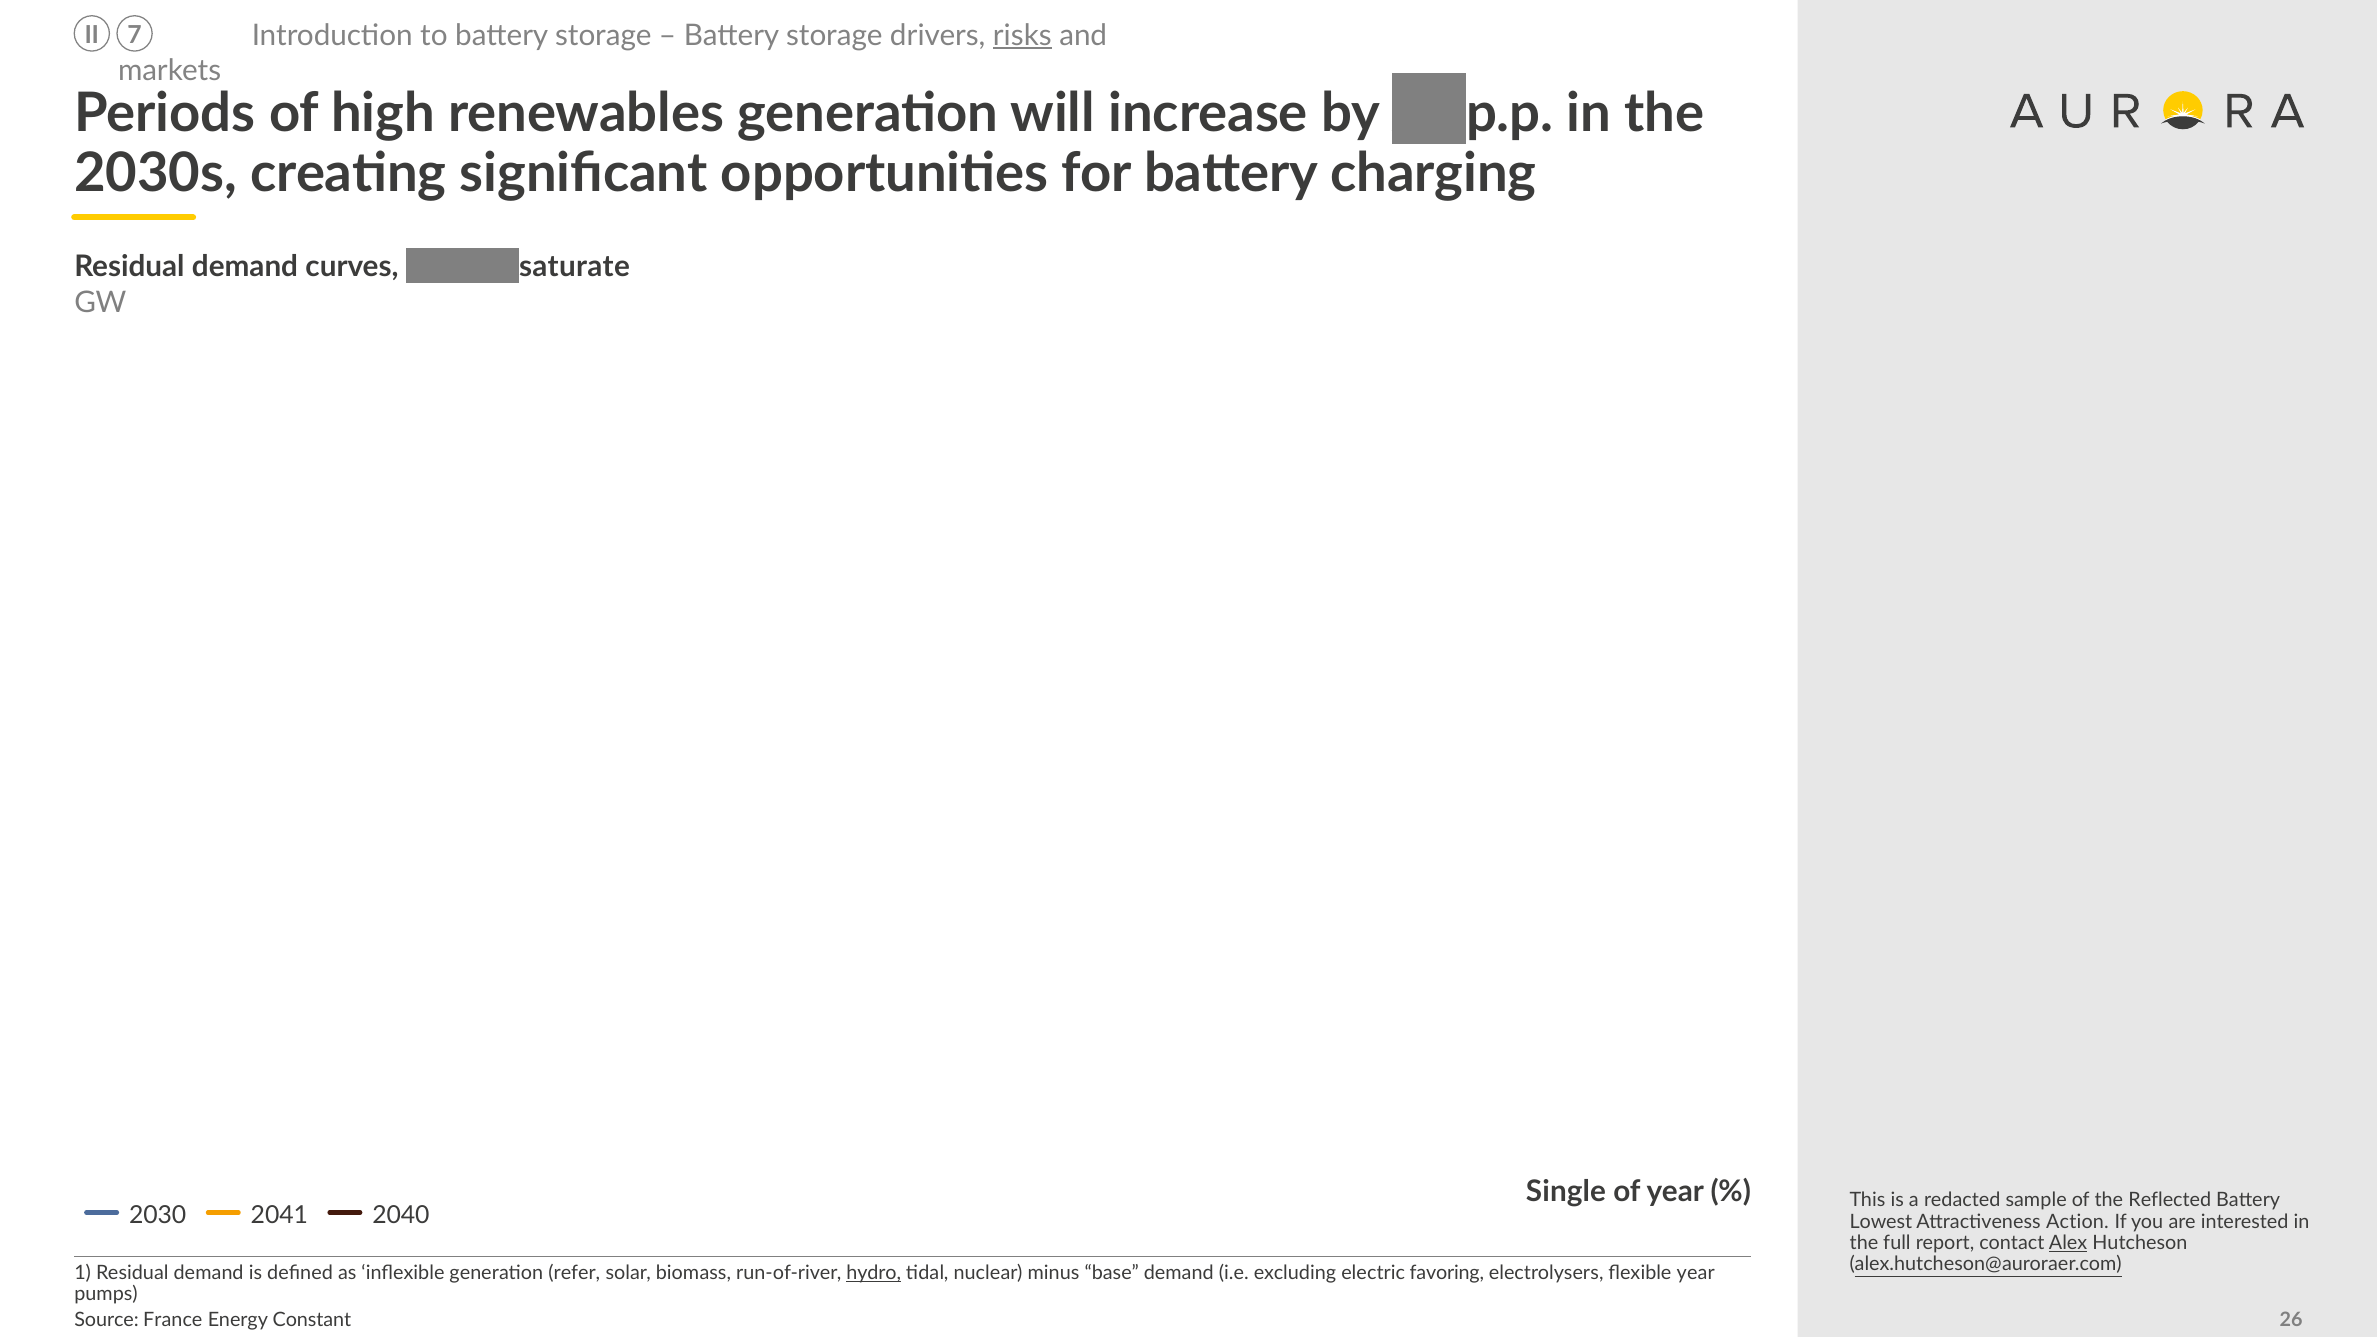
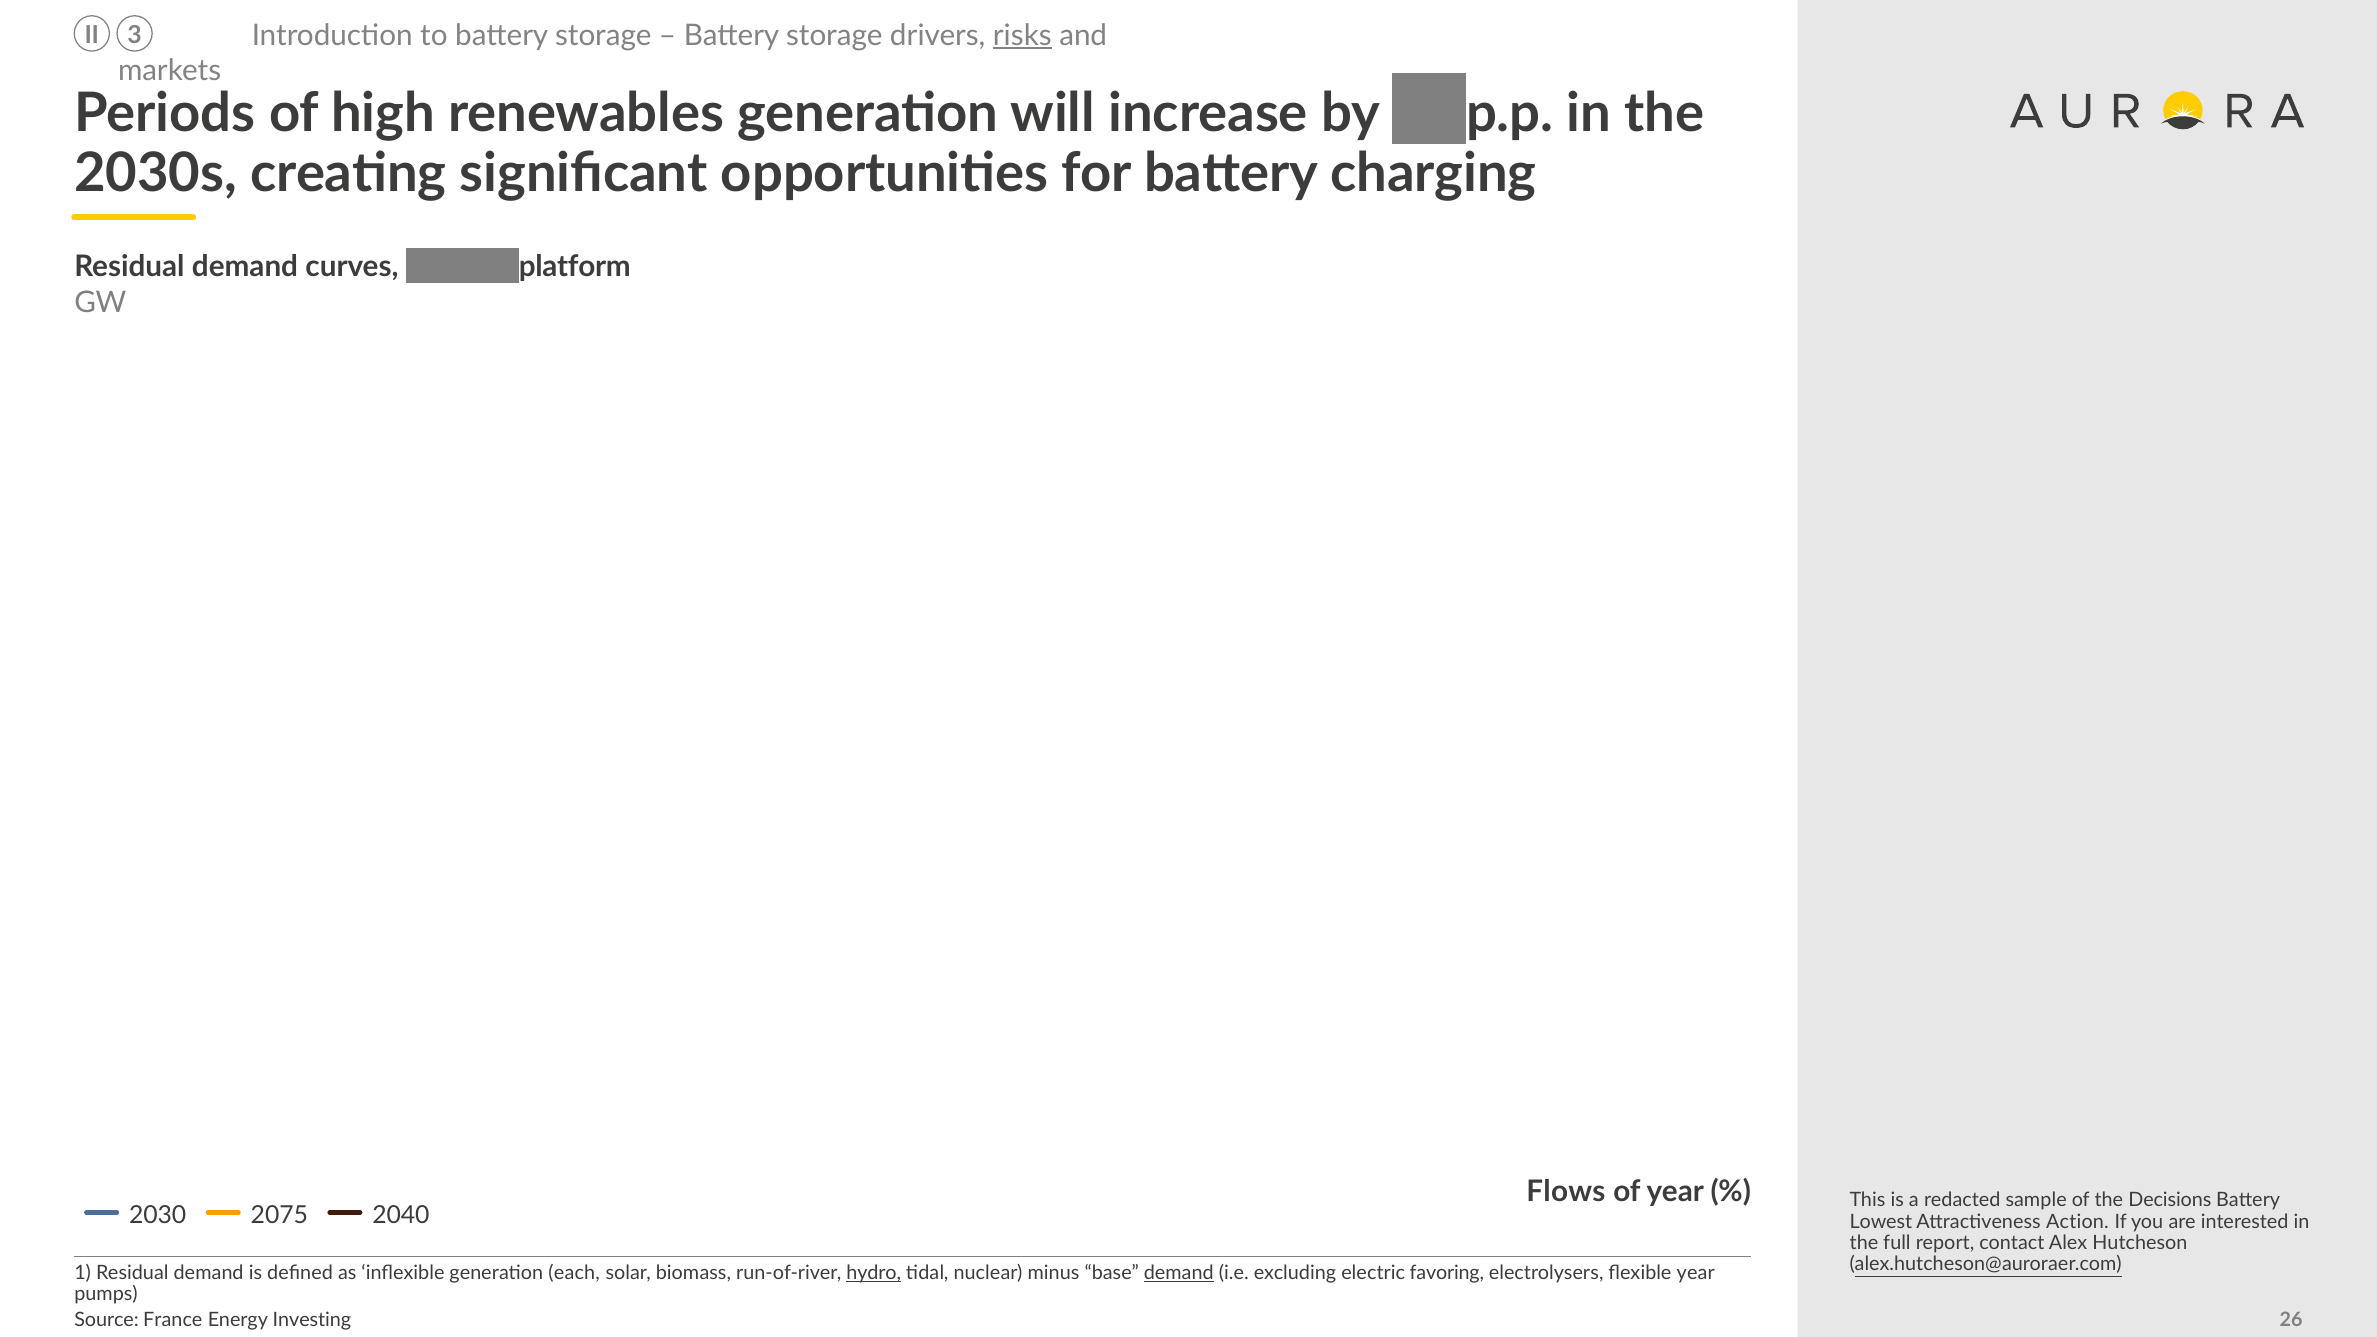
7: 7 -> 3
saturate: saturate -> platform
Single: Single -> Flows
Reflected: Reflected -> Decisions
2041: 2041 -> 2075
Alex underline: present -> none
refer: refer -> each
demand at (1179, 1273) underline: none -> present
Constant: Constant -> Investing
